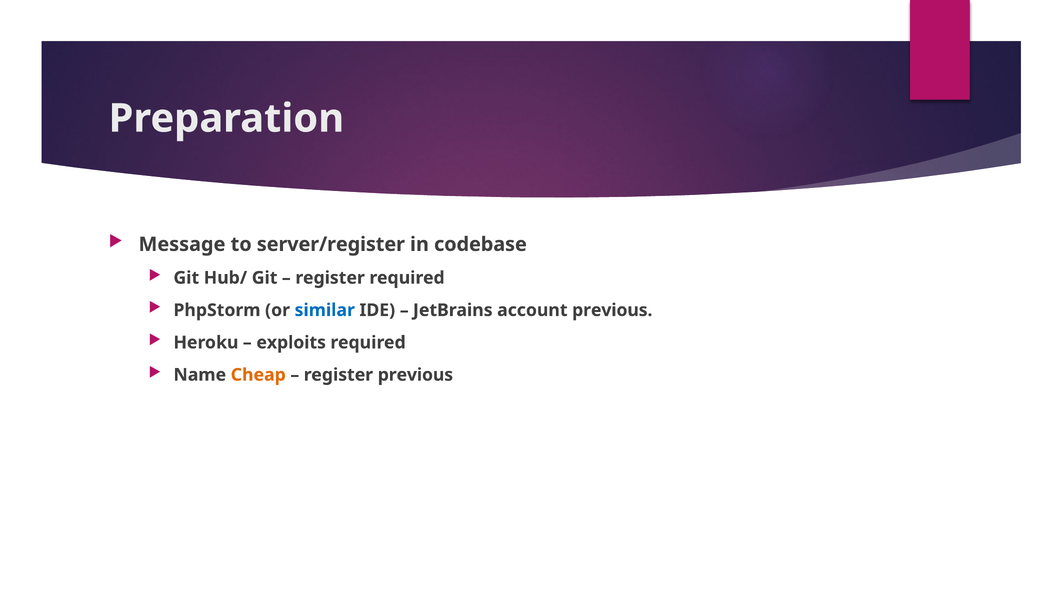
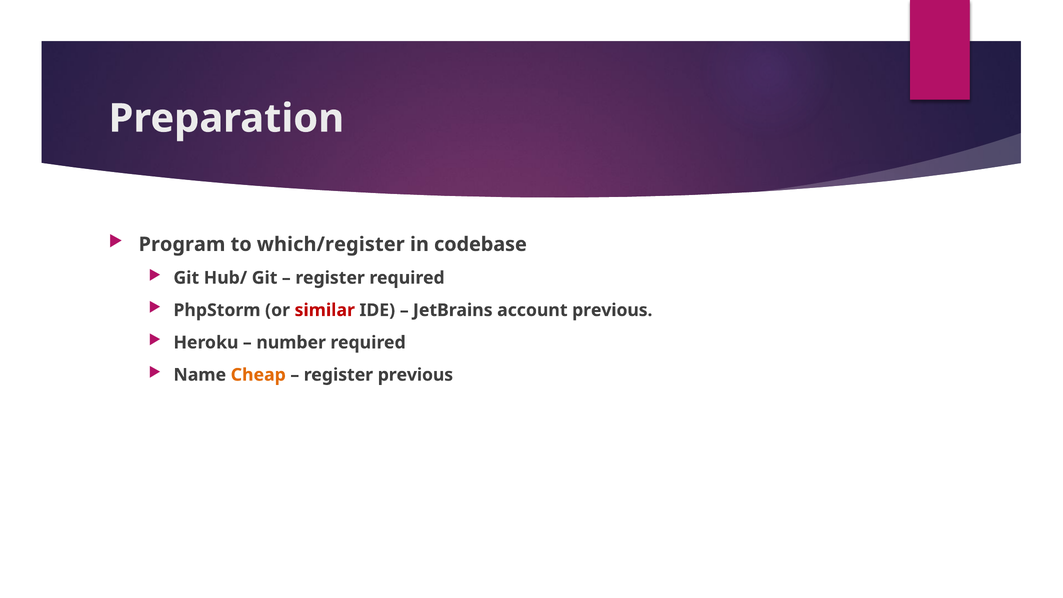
Message: Message -> Program
server/register: server/register -> which/register
similar colour: blue -> red
exploits: exploits -> number
